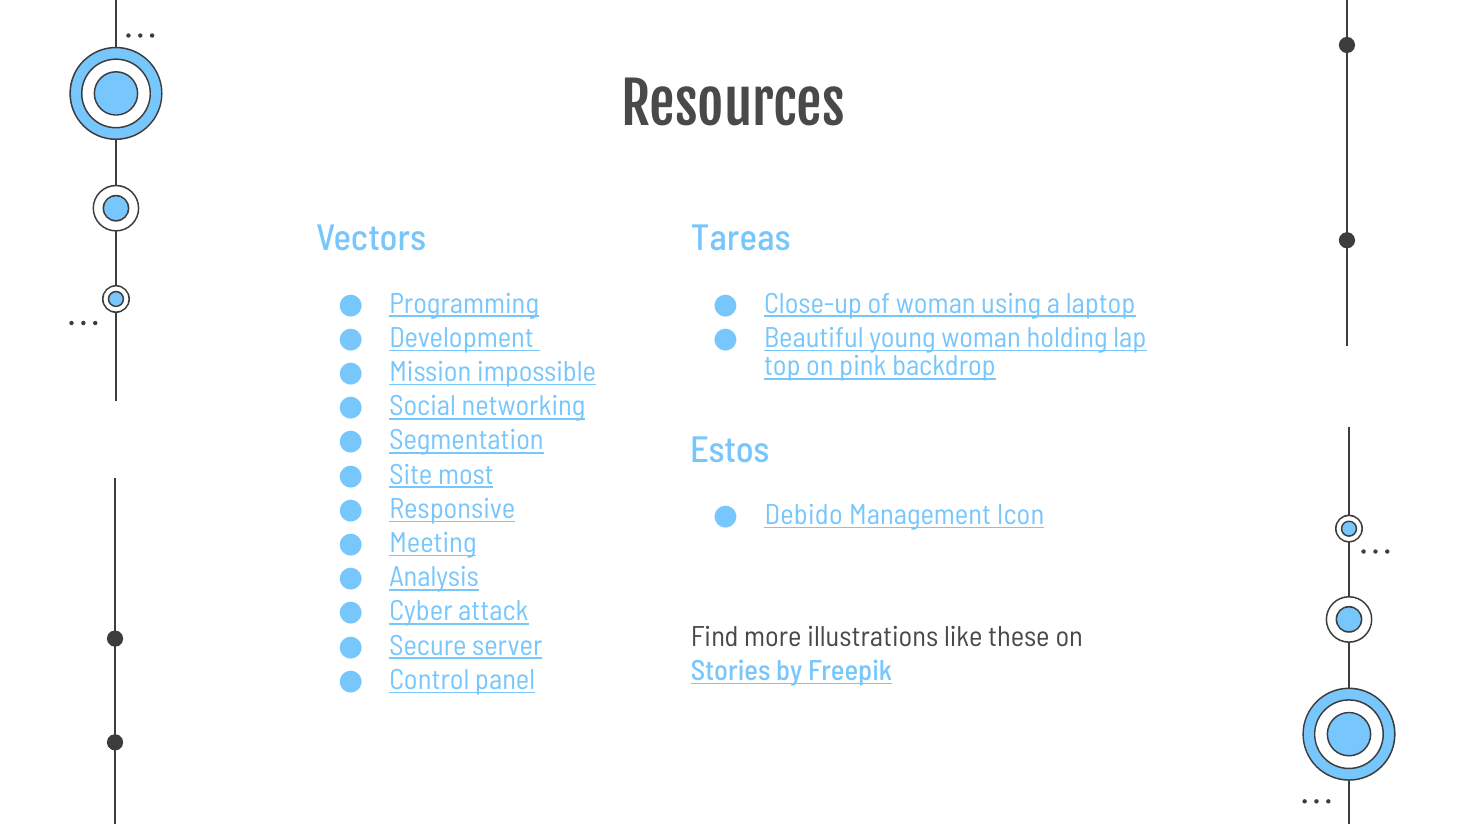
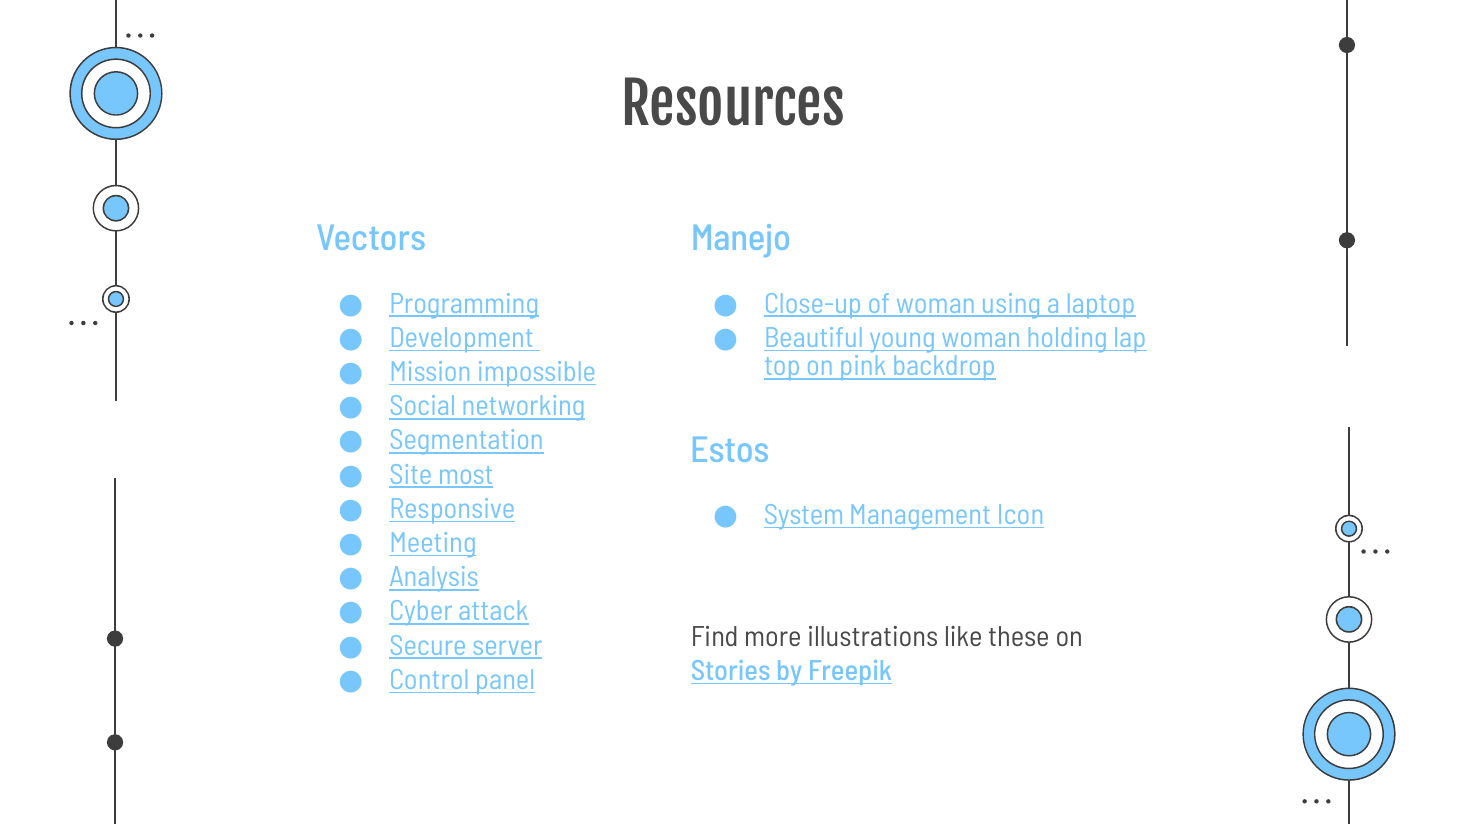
Tareas: Tareas -> Manejo
Debido: Debido -> System
